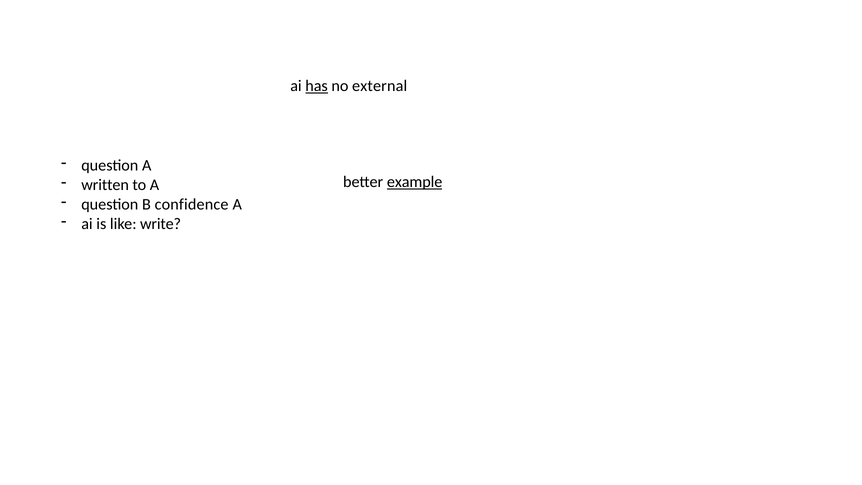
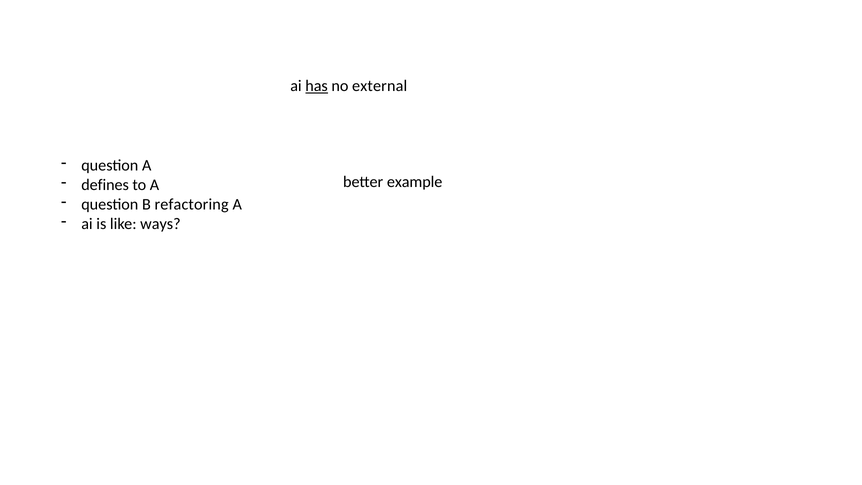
example underline: present -> none
written: written -> defines
confidence: confidence -> refactoring
write: write -> ways
